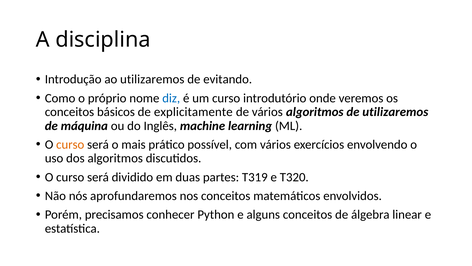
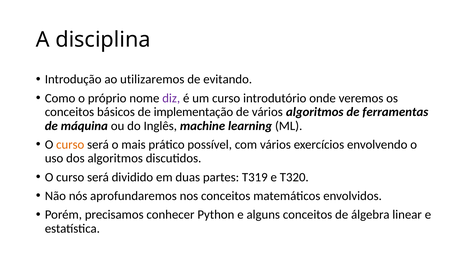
diz colour: blue -> purple
explicitamente: explicitamente -> implementação
de utilizaremos: utilizaremos -> ferramentas
